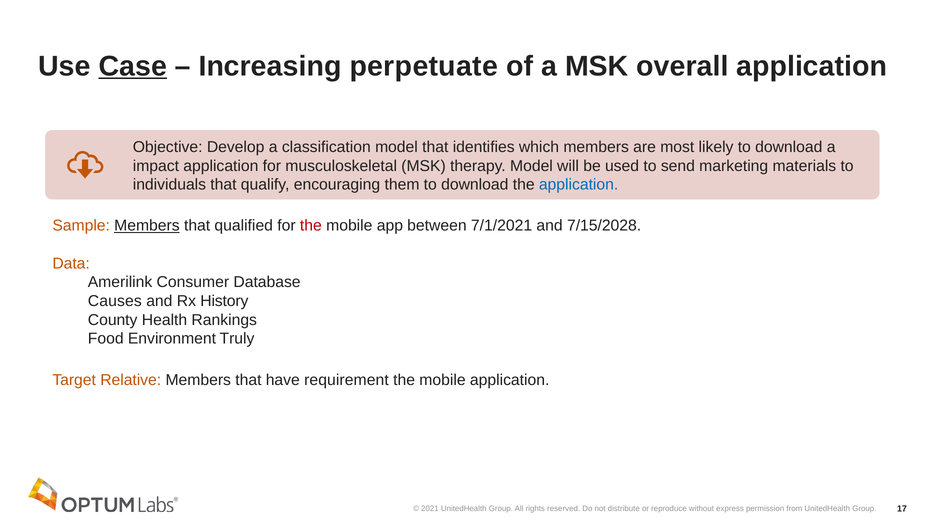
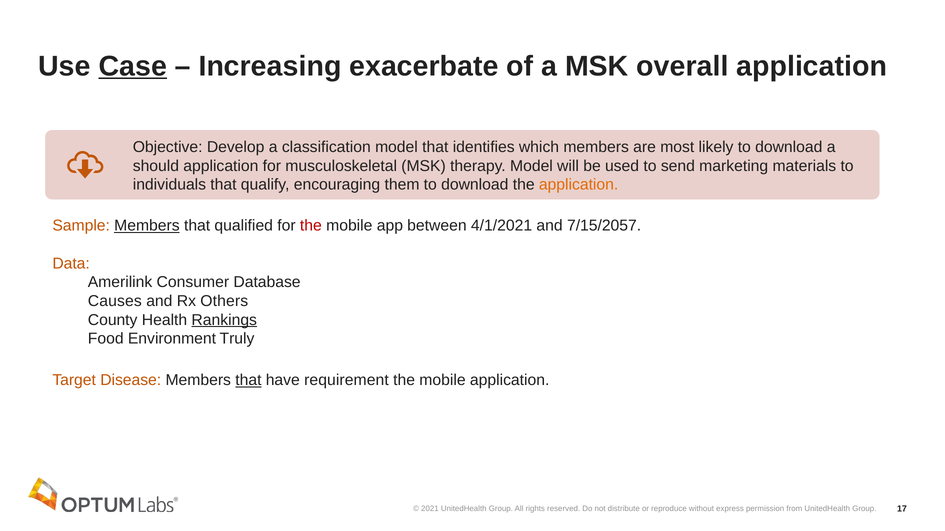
perpetuate: perpetuate -> exacerbate
impact: impact -> should
application at (579, 185) colour: blue -> orange
7/1/2021: 7/1/2021 -> 4/1/2021
7/15/2028: 7/15/2028 -> 7/15/2057
History: History -> Others
Rankings underline: none -> present
Relative: Relative -> Disease
that at (248, 381) underline: none -> present
